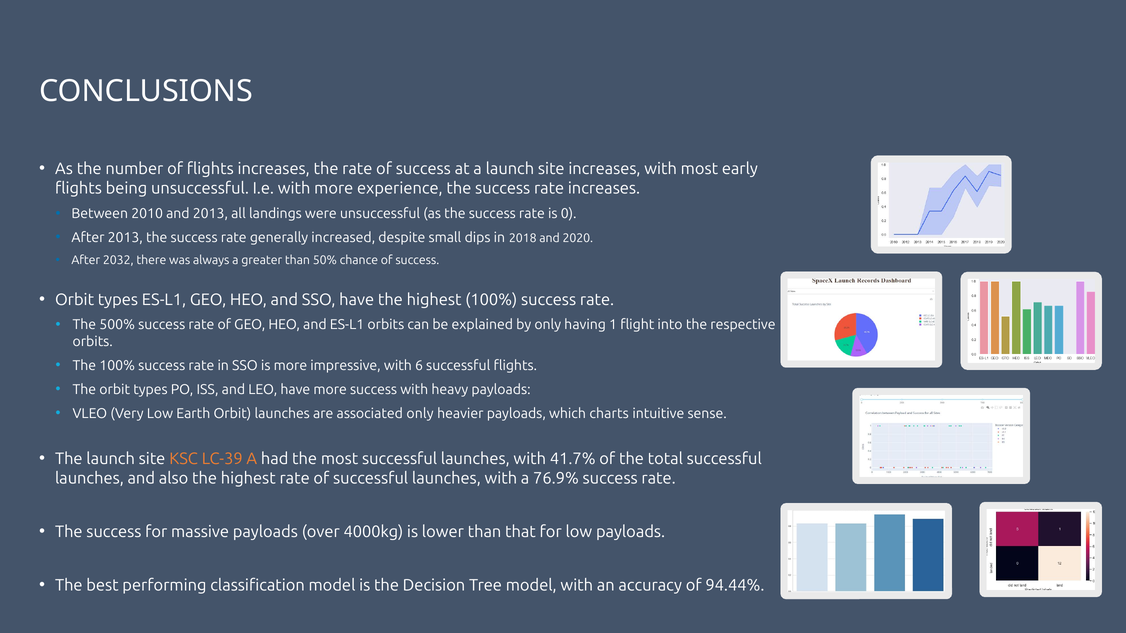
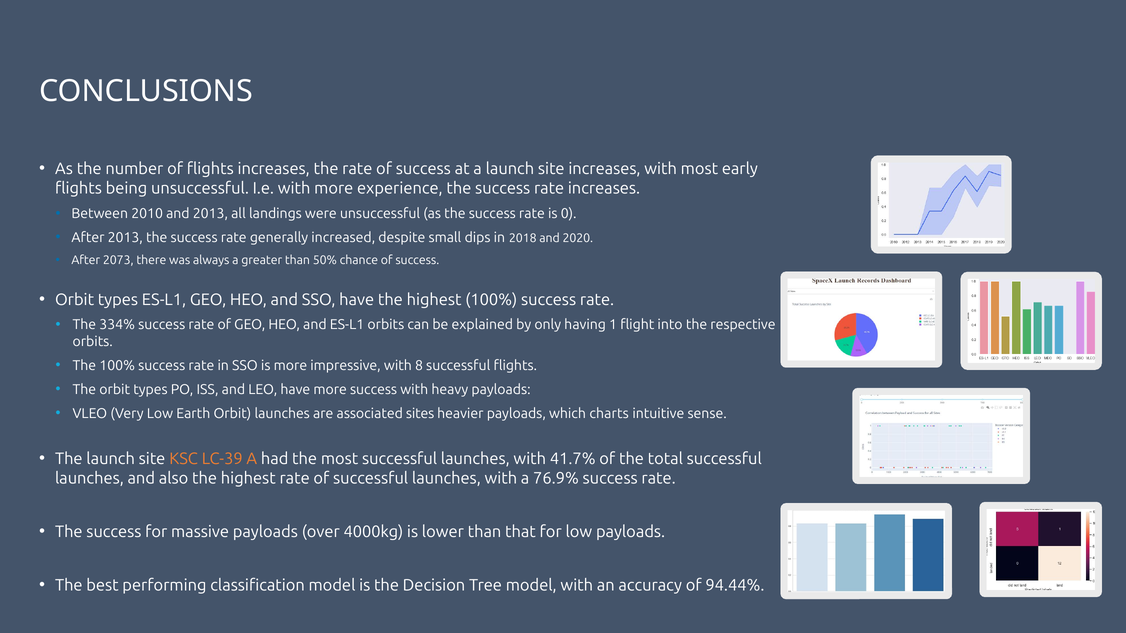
2032: 2032 -> 2073
500%: 500% -> 334%
6: 6 -> 8
associated only: only -> sites
